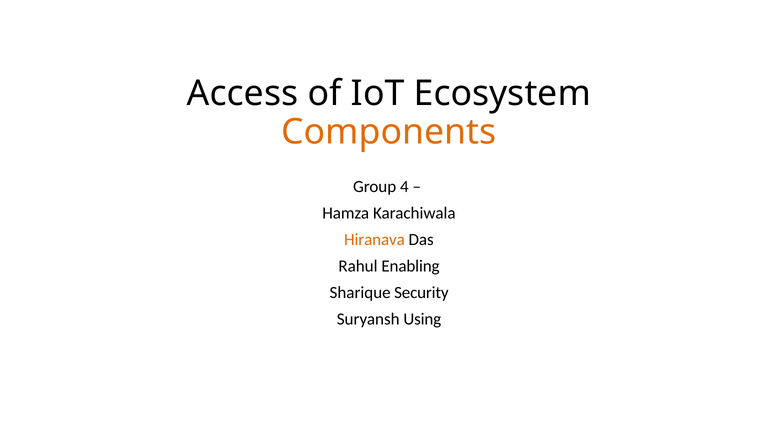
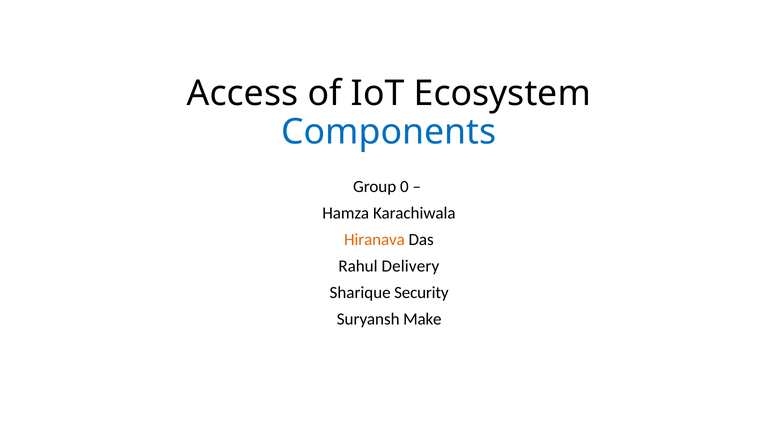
Components colour: orange -> blue
4: 4 -> 0
Enabling: Enabling -> Delivery
Using: Using -> Make
